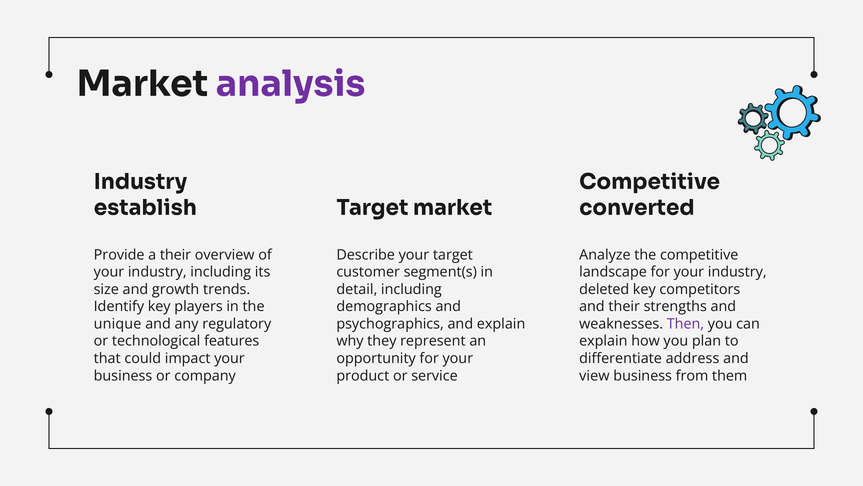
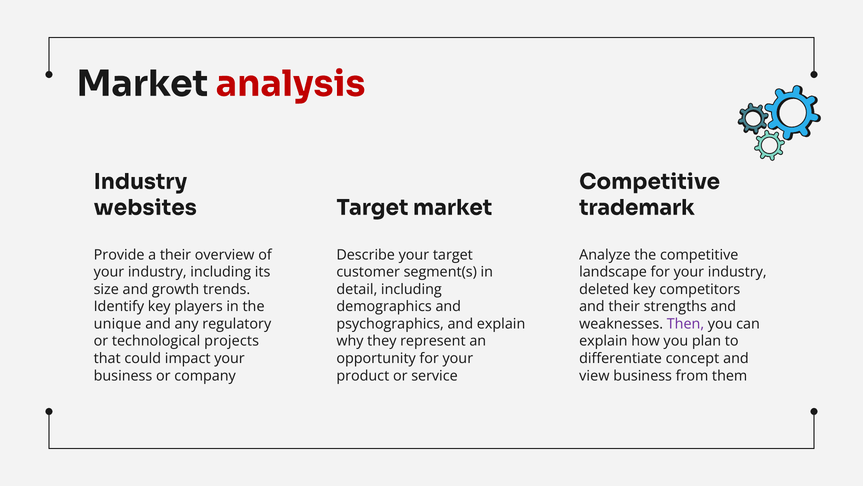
analysis colour: purple -> red
establish: establish -> websites
converted: converted -> trademark
features: features -> projects
address: address -> concept
